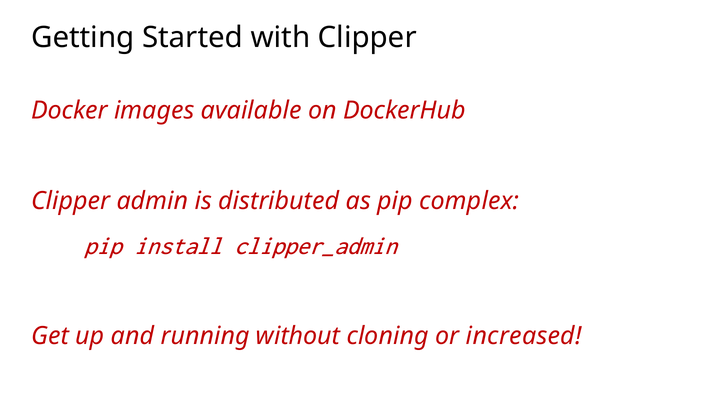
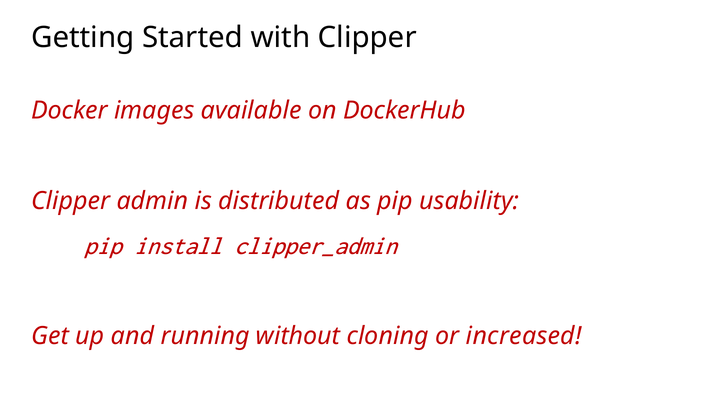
complex: complex -> usability
